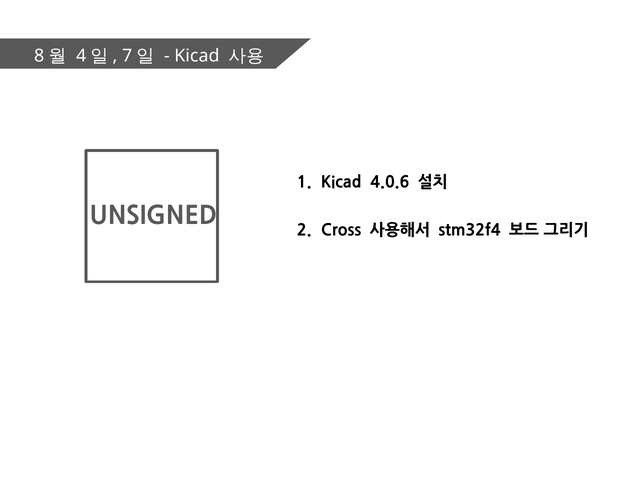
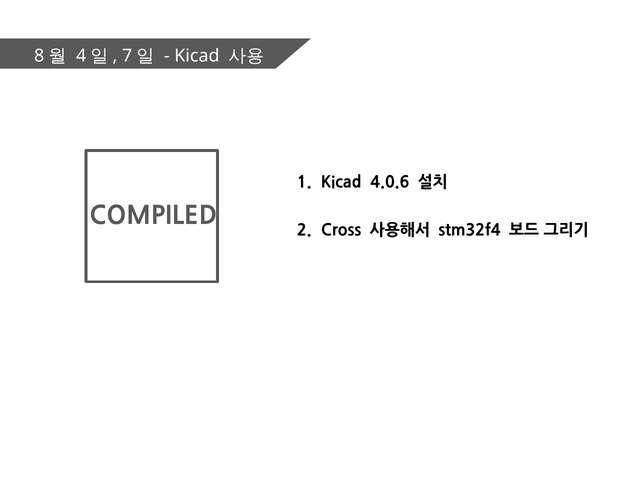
UNSIGNED: UNSIGNED -> COMPILED
